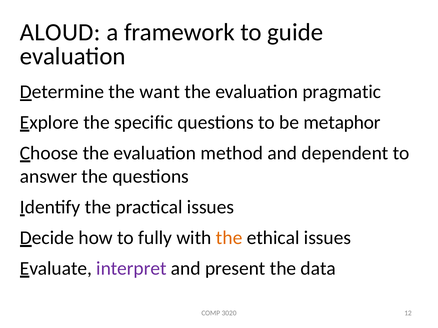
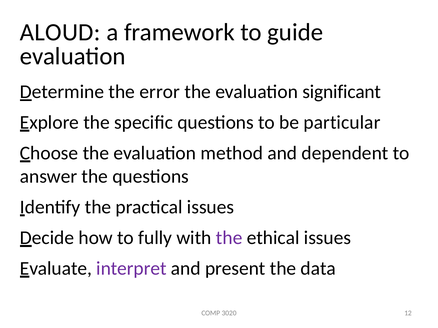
want: want -> error
pragmatic: pragmatic -> significant
metaphor: metaphor -> particular
the at (229, 238) colour: orange -> purple
